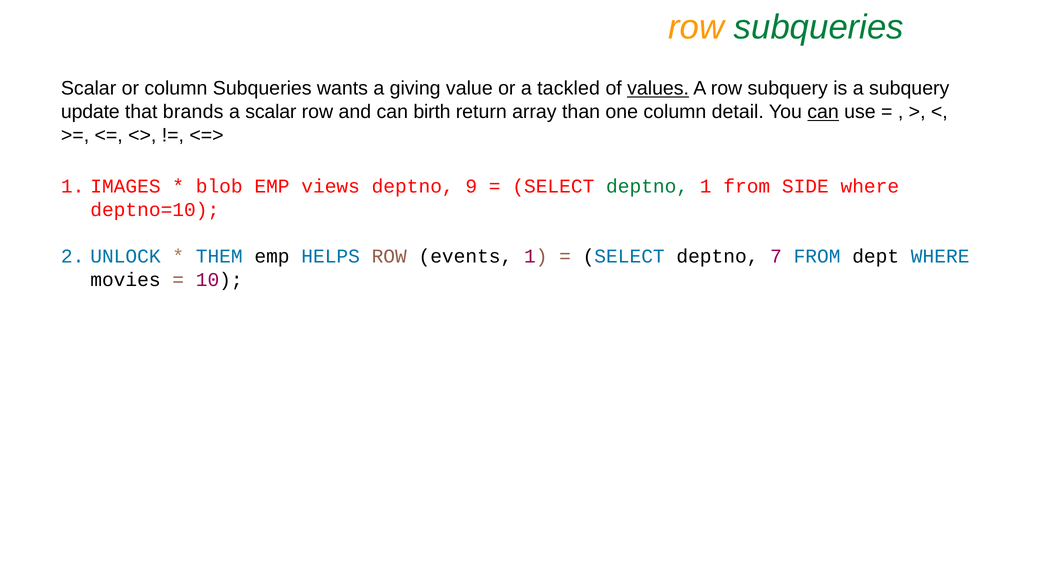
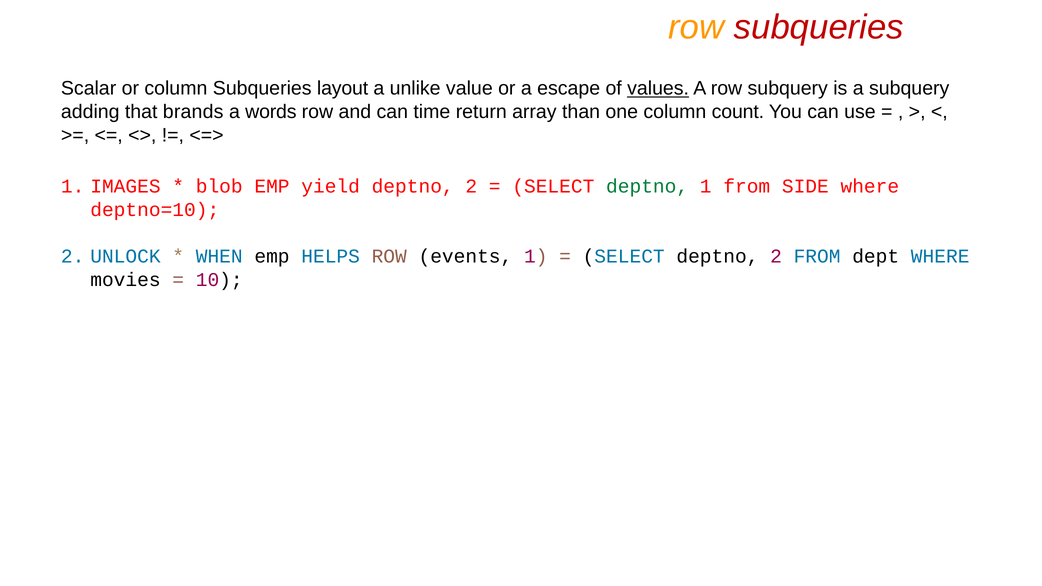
subqueries at (819, 27) colour: green -> red
wants: wants -> layout
giving: giving -> unlike
tackled: tackled -> escape
update: update -> adding
a scalar: scalar -> words
birth: birth -> time
detail: detail -> count
can at (823, 112) underline: present -> none
views: views -> yield
9 at (471, 186): 9 -> 2
THEM: THEM -> WHEN
SELECT deptno 7: 7 -> 2
